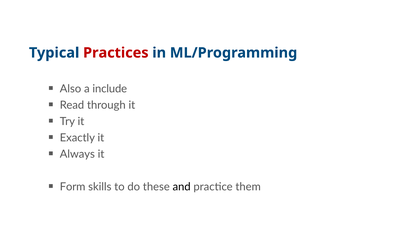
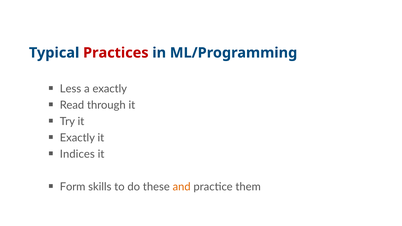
Also: Also -> Less
a include: include -> exactly
Always: Always -> Indices
and colour: black -> orange
